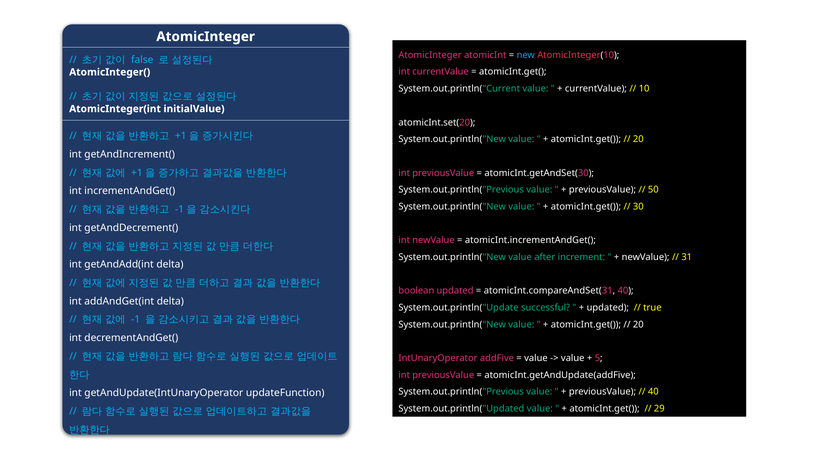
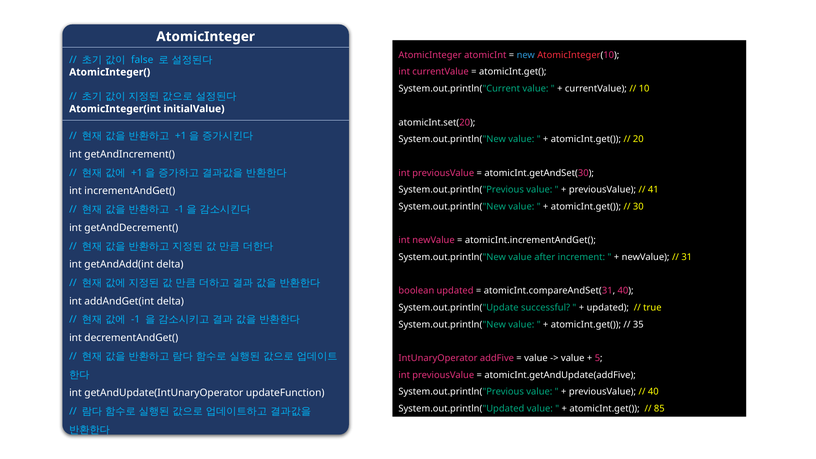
50: 50 -> 41
20 at (638, 325): 20 -> 35
29: 29 -> 85
